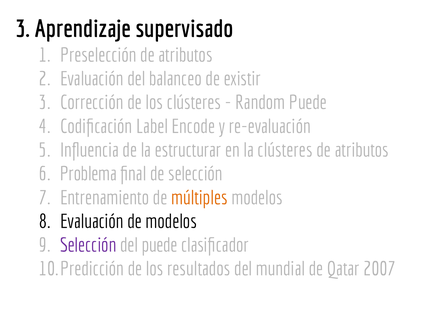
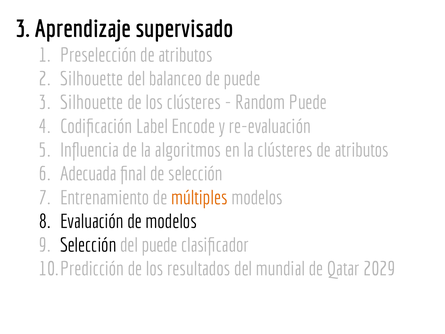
Evaluación at (92, 79): Evaluación -> Silhouette
de existir: existir -> puede
3 Corrección: Corrección -> Silhouette
estructurar: estructurar -> algoritmos
Problema: Problema -> Adecuada
Selección at (88, 245) colour: purple -> black
2007: 2007 -> 2029
